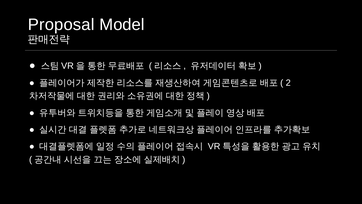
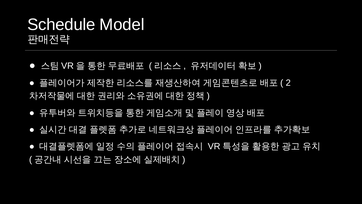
Proposal: Proposal -> Schedule
